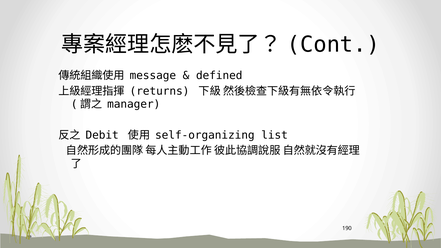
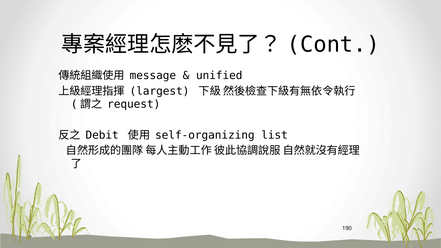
defined: defined -> unified
returns: returns -> largest
manager: manager -> request
